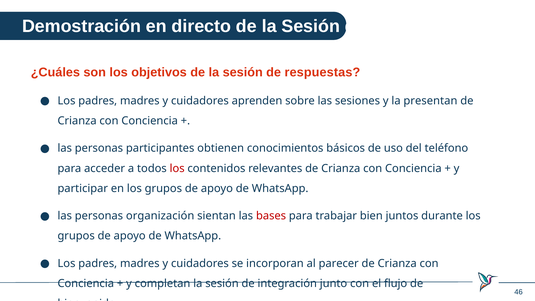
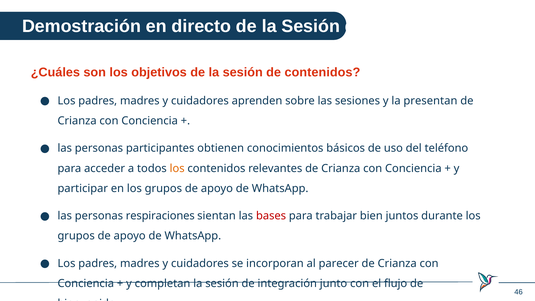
de respuestas: respuestas -> contenidos
los at (177, 168) colour: red -> orange
organización: organización -> respiraciones
